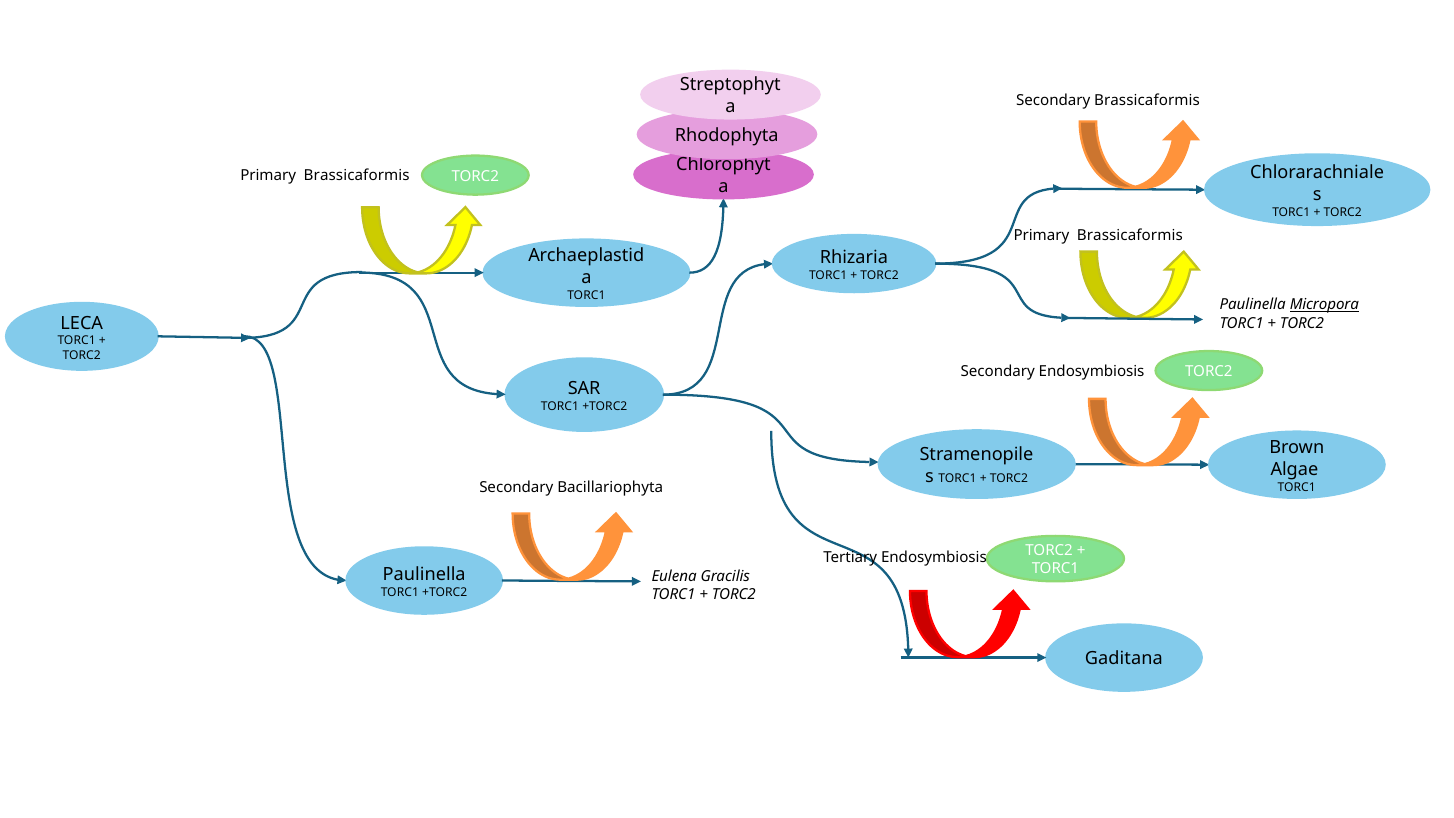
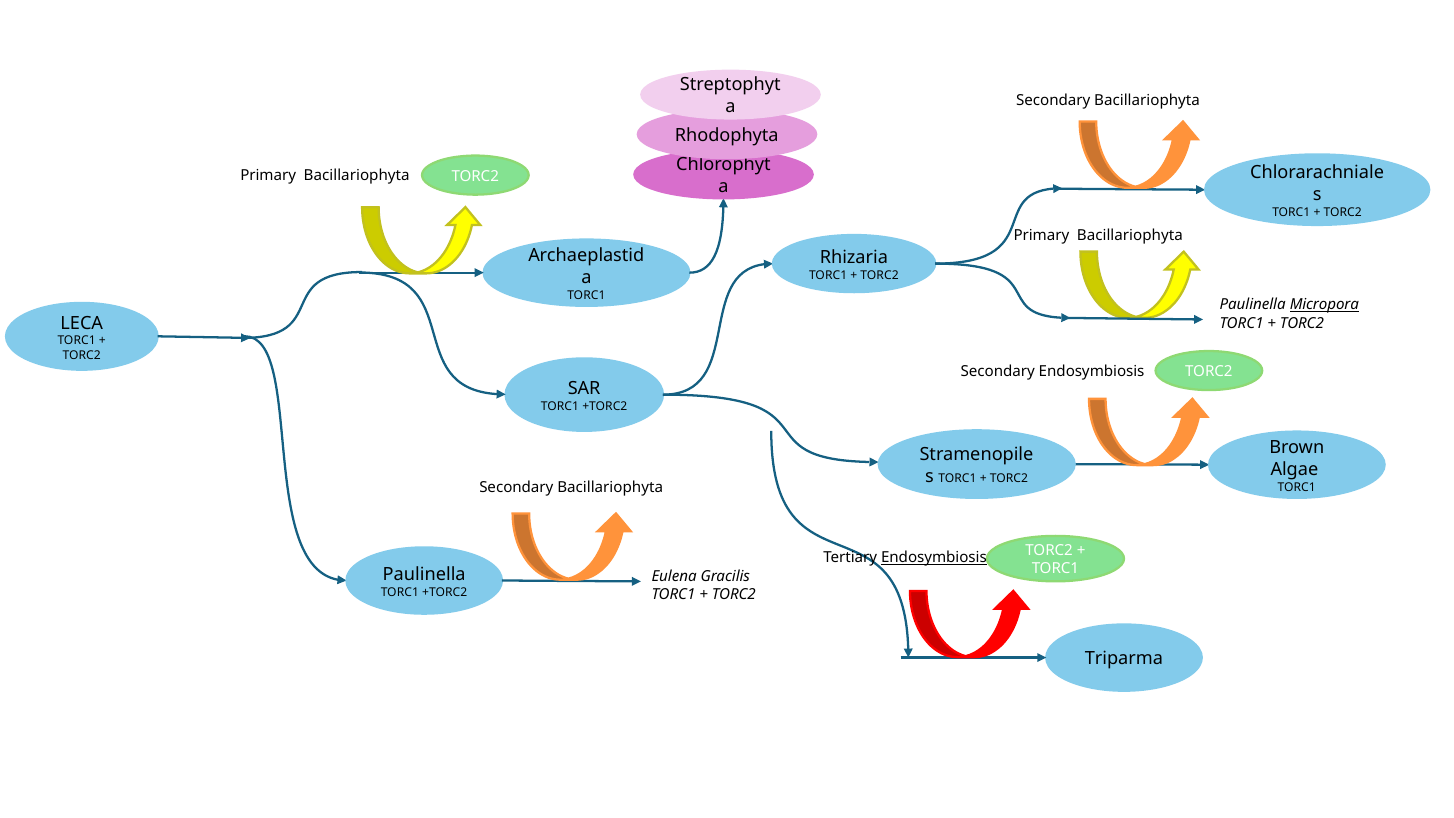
Brassicaformis at (1147, 100): Brassicaformis -> Bacillariophyta
Brassicaformis at (357, 176): Brassicaformis -> Bacillariophyta
Brassicaformis at (1130, 236): Brassicaformis -> Bacillariophyta
Endosymbiosis at (934, 557) underline: none -> present
Gaditana: Gaditana -> Triparma
